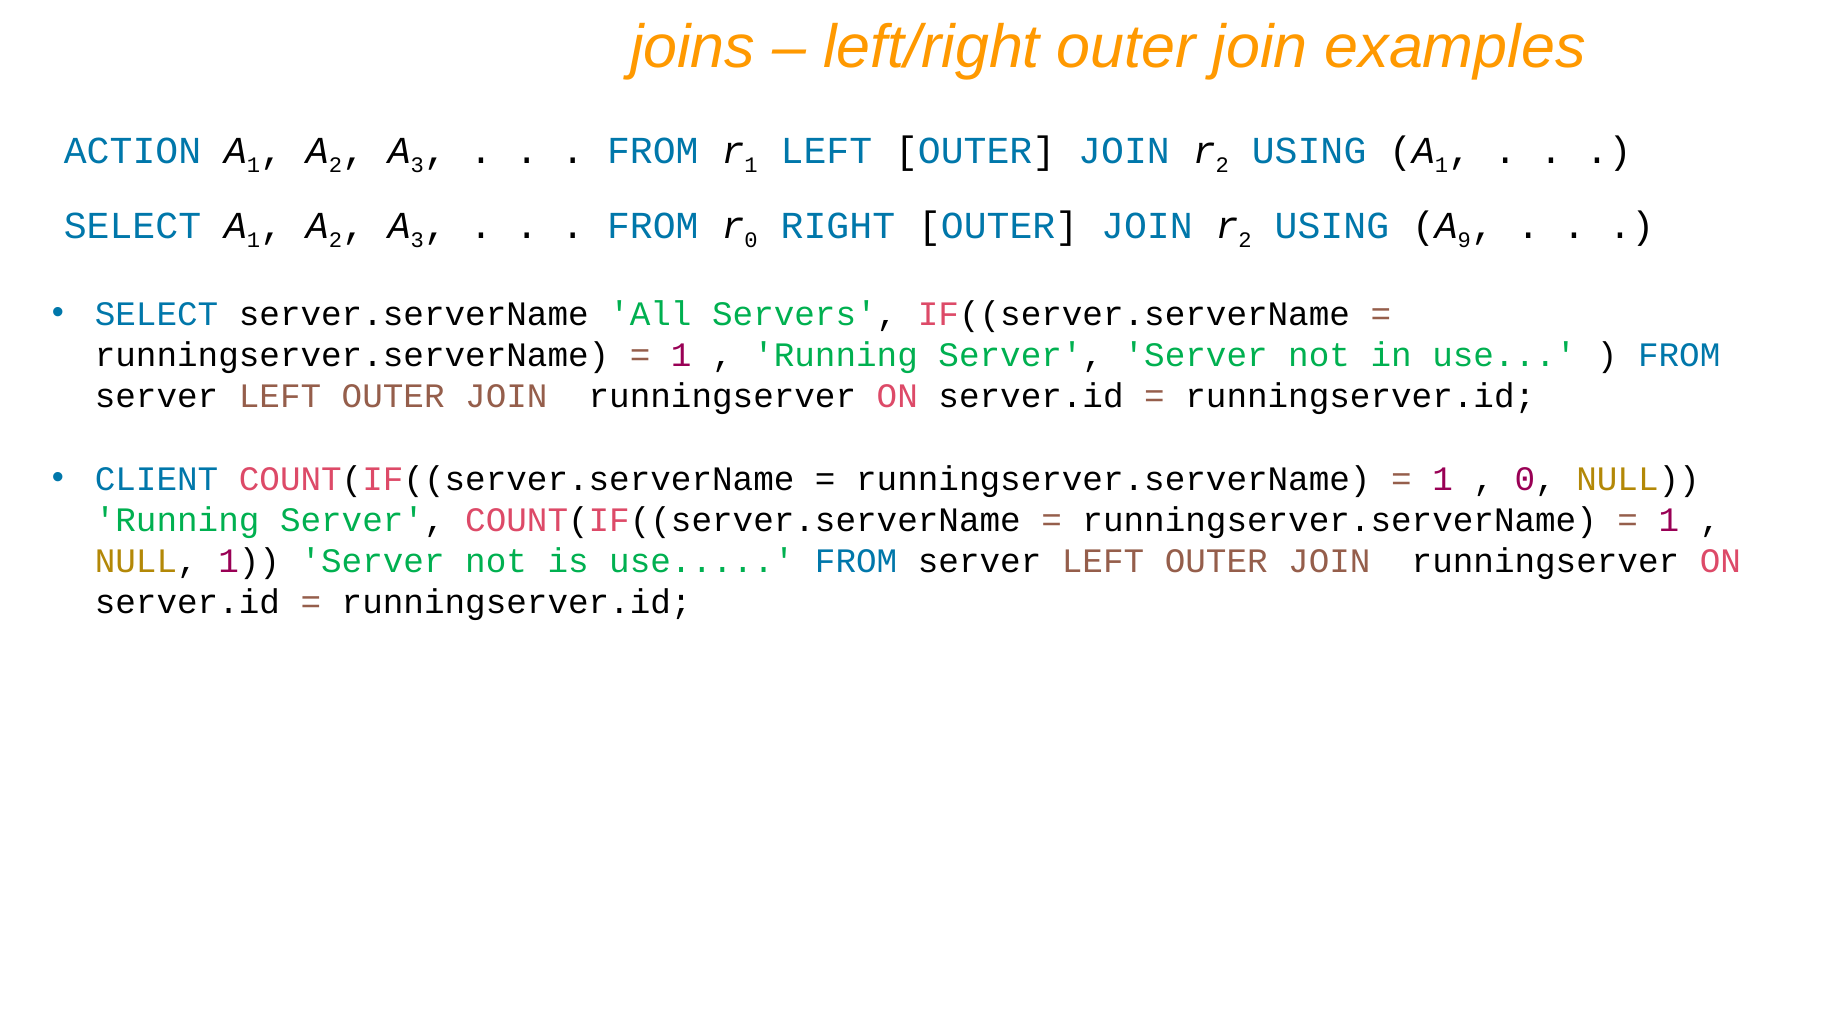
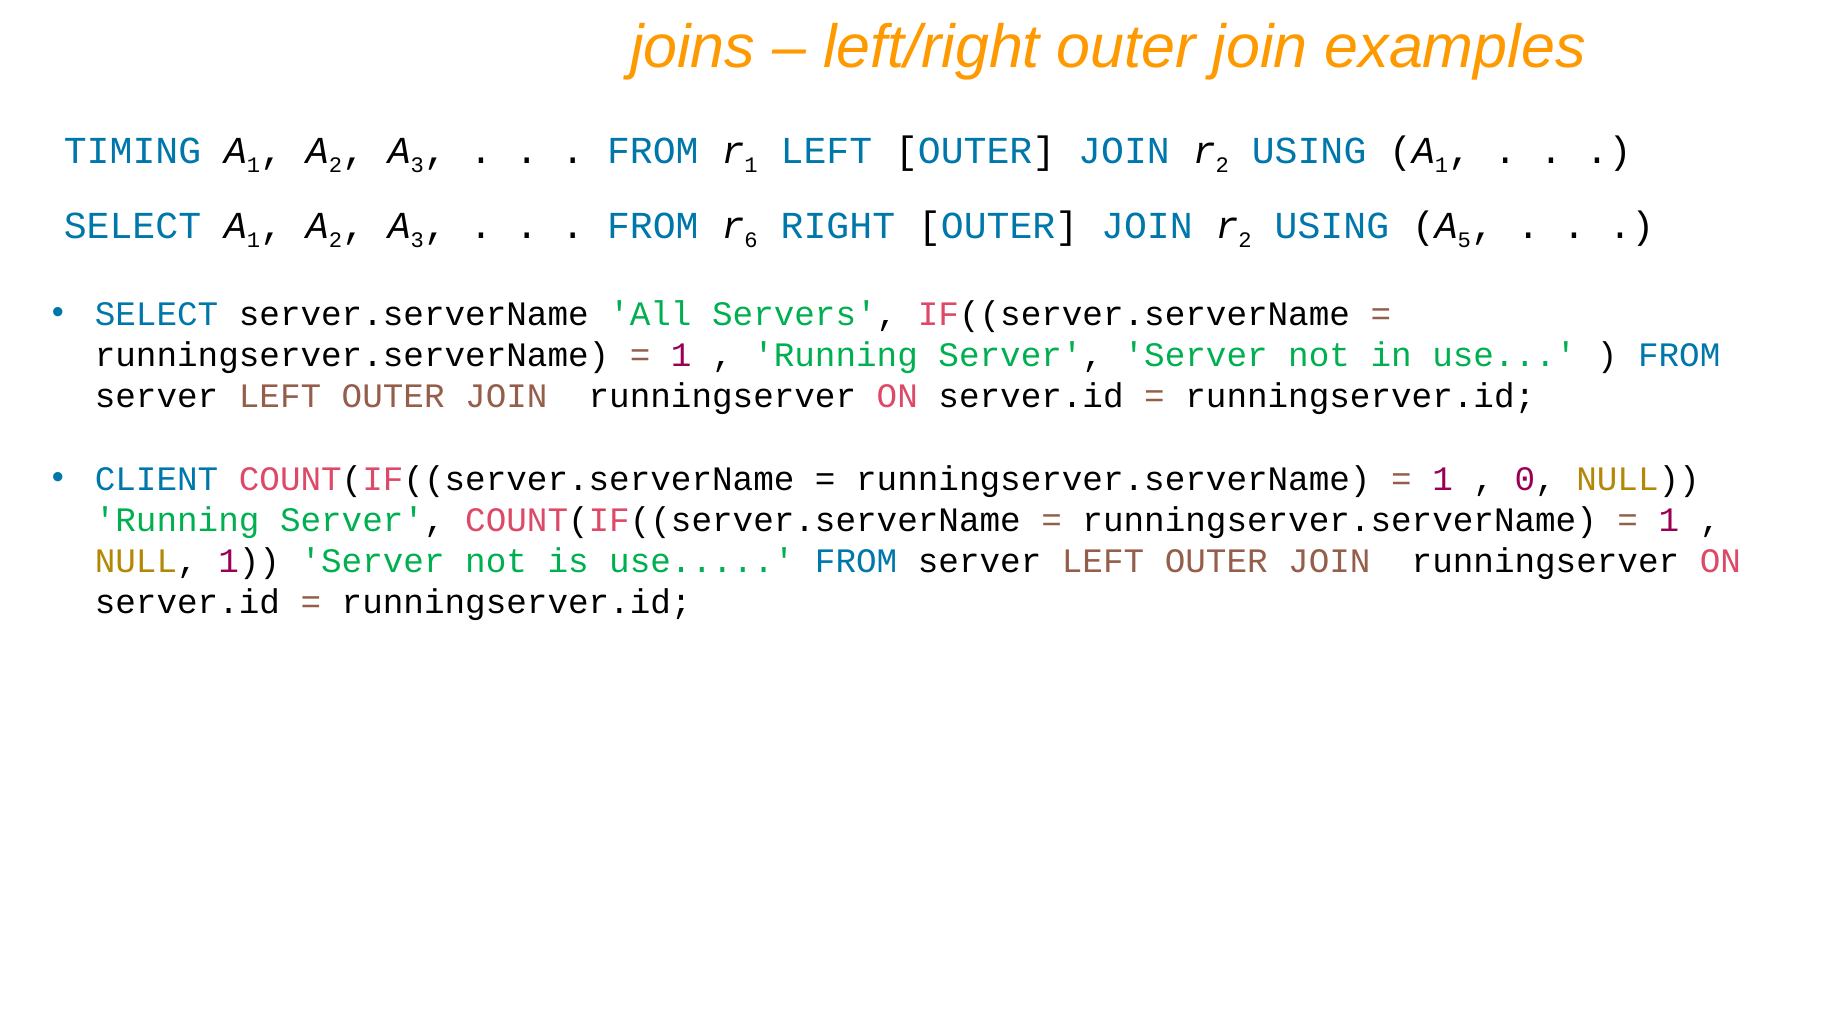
ACTION: ACTION -> TIMING
0 at (751, 241): 0 -> 6
9: 9 -> 5
